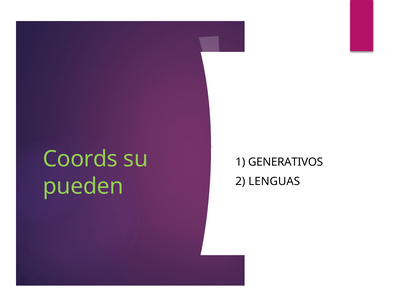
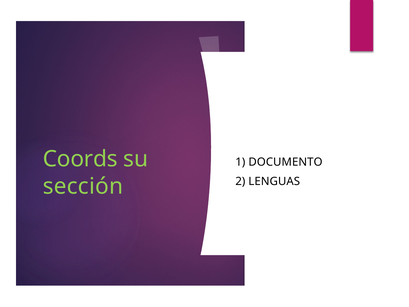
GENERATIVOS: GENERATIVOS -> DOCUMENTO
pueden: pueden -> sección
